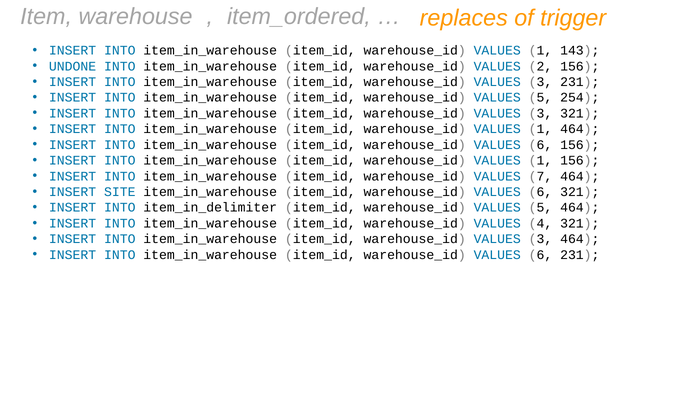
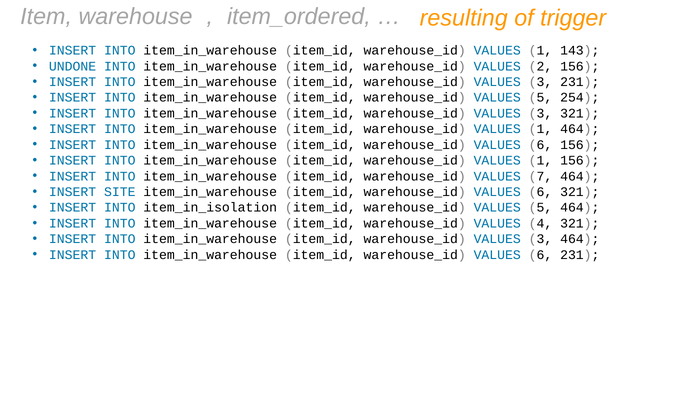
replaces: replaces -> resulting
item_in_delimiter: item_in_delimiter -> item_in_isolation
